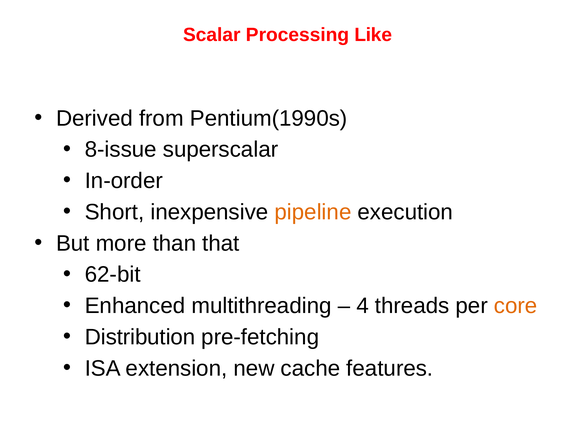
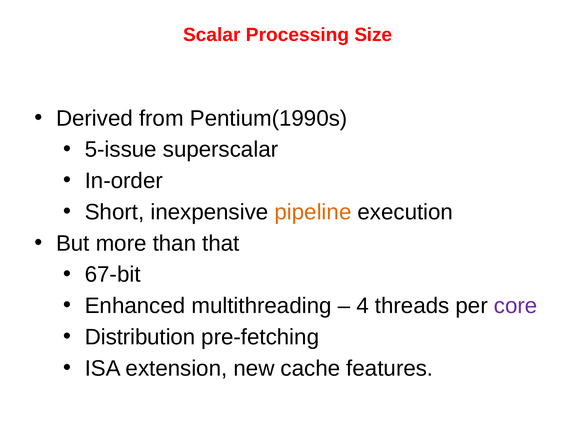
Like: Like -> Size
8-issue: 8-issue -> 5-issue
62-bit: 62-bit -> 67-bit
core colour: orange -> purple
